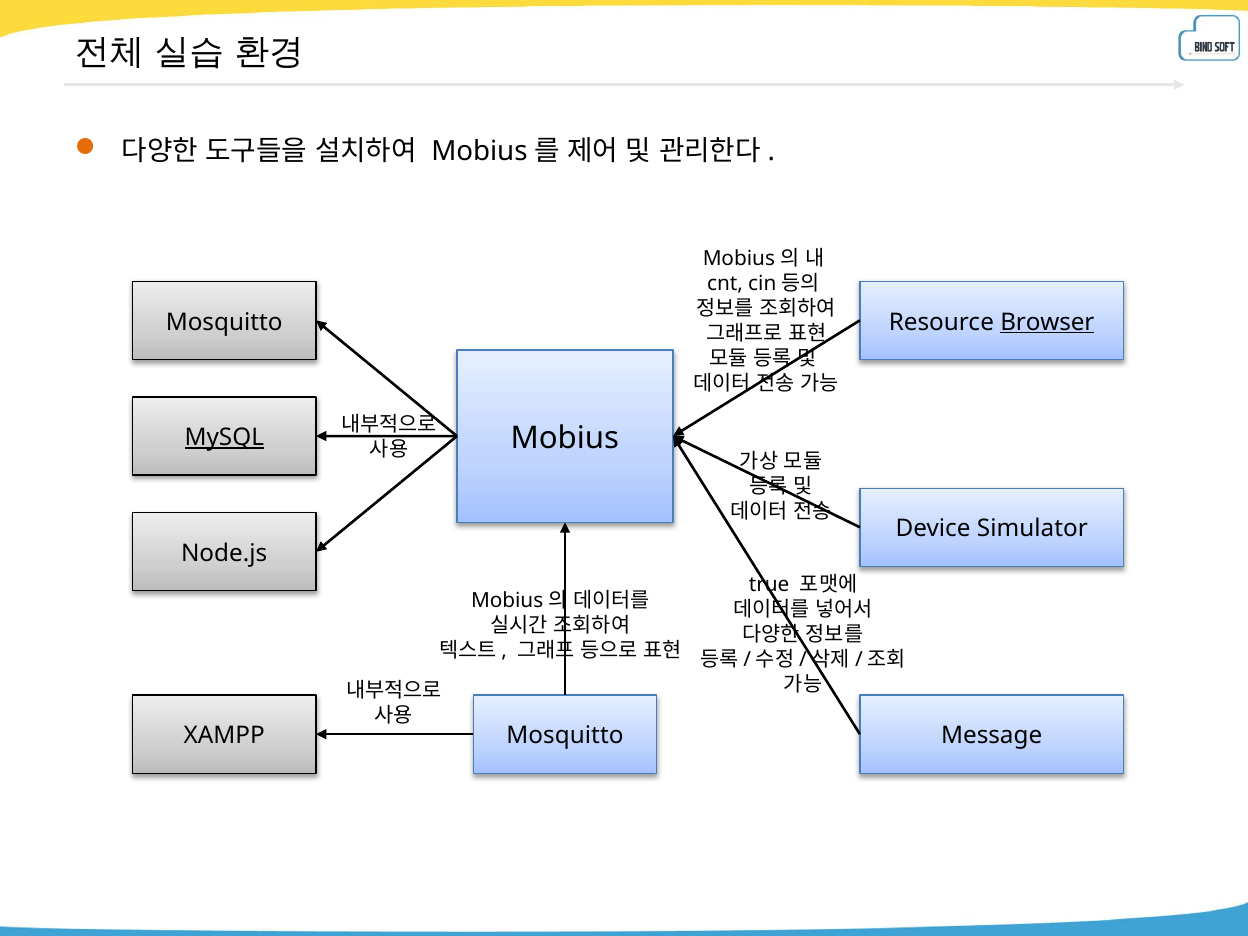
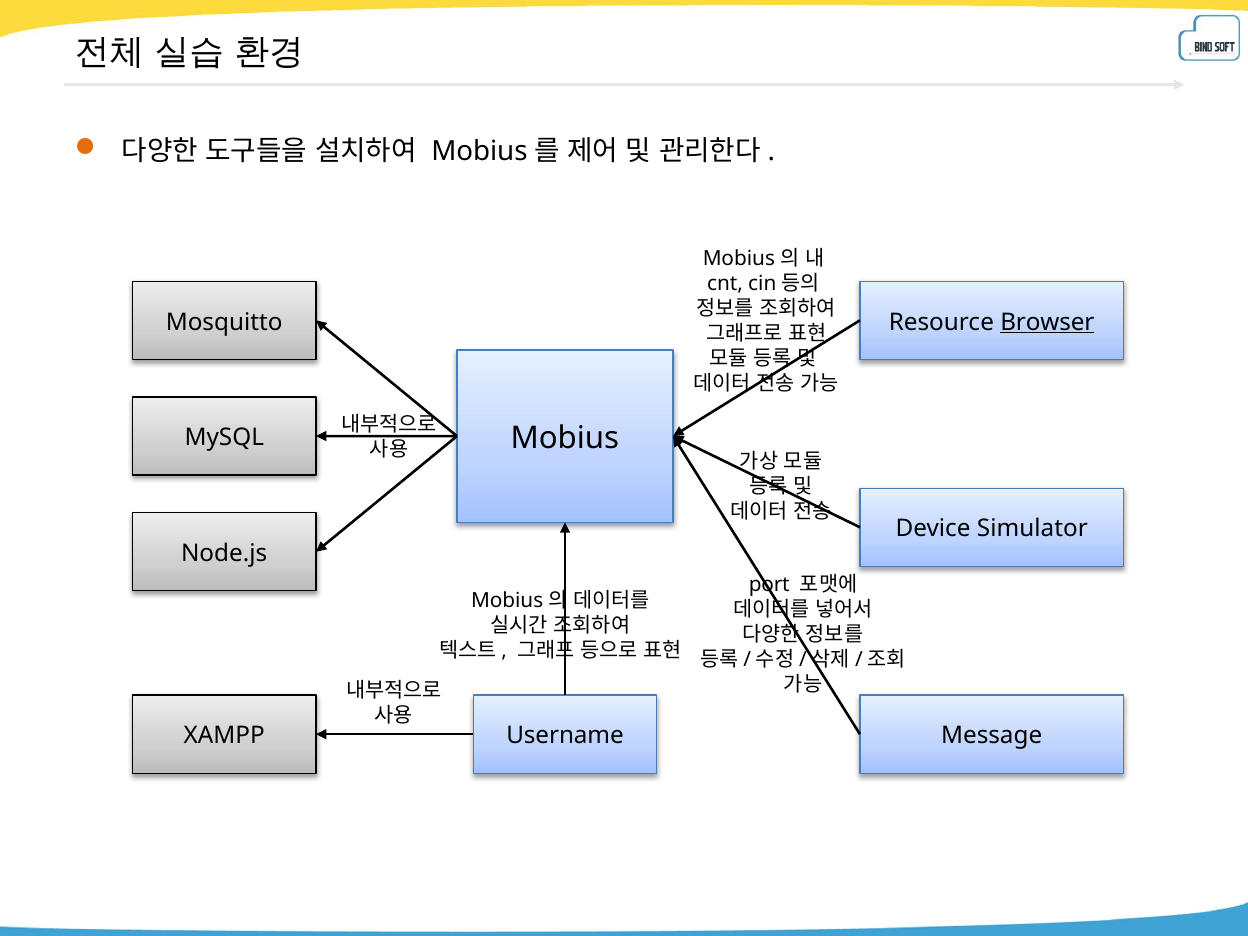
MySQL underline: present -> none
true: true -> port
Mosquitto at (565, 736): Mosquitto -> Username
